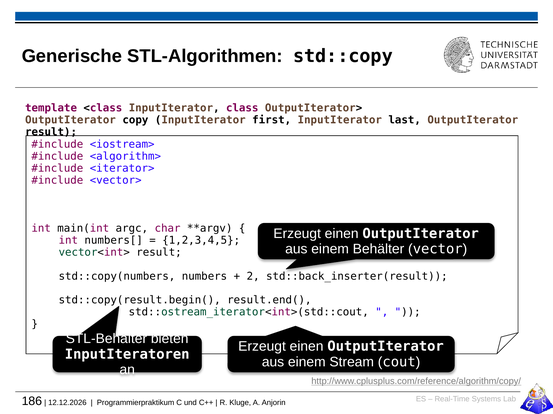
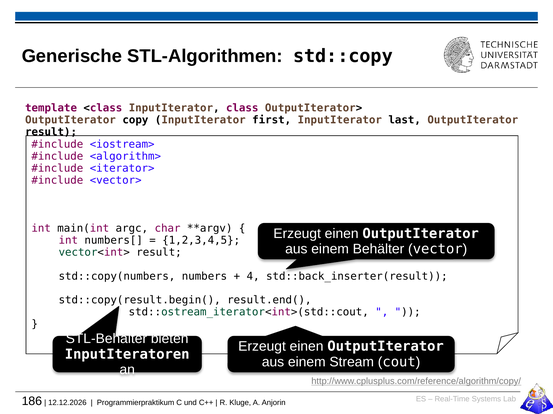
2: 2 -> 4
